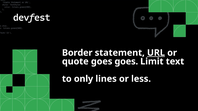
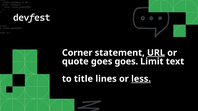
Border: Border -> Corner
only: only -> title
less underline: none -> present
